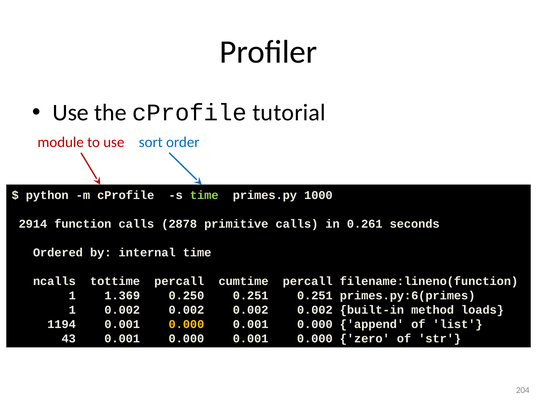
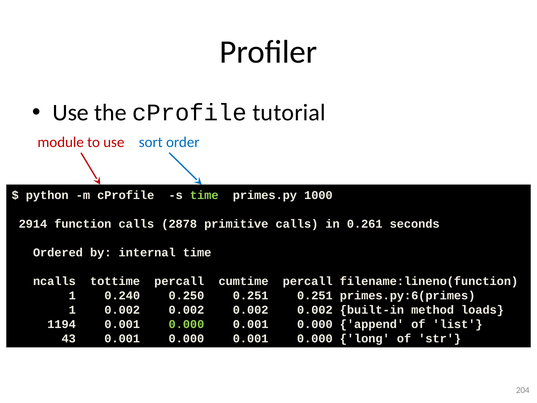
1.369: 1.369 -> 0.240
0.000 at (186, 324) colour: yellow -> light green
zero: zero -> long
